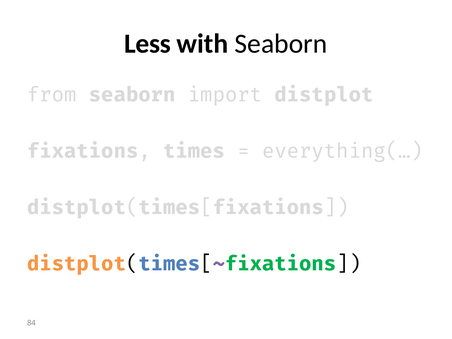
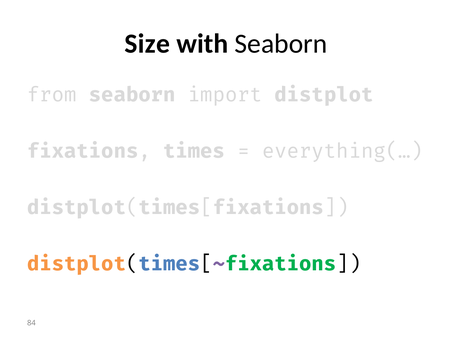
Less: Less -> Size
